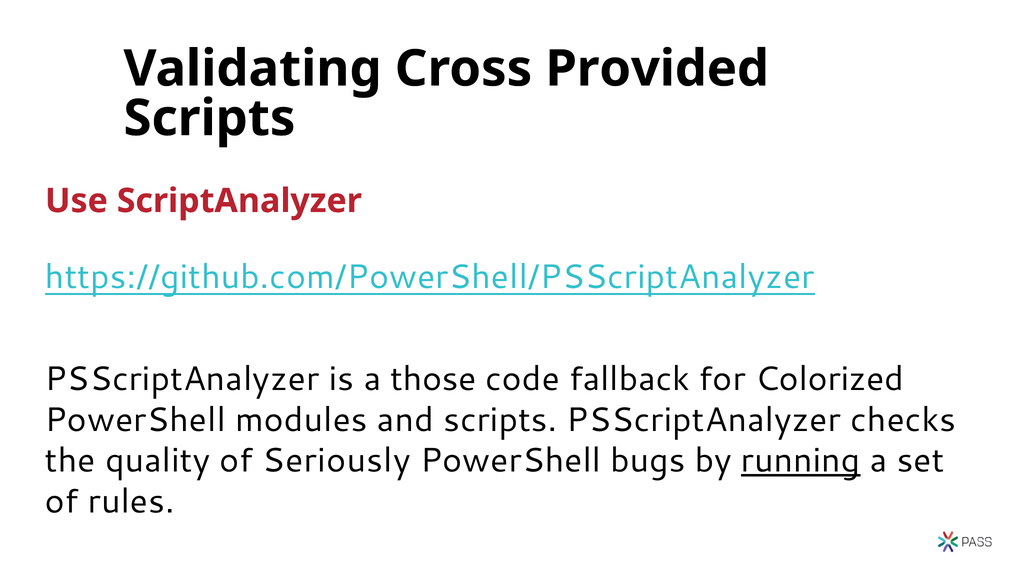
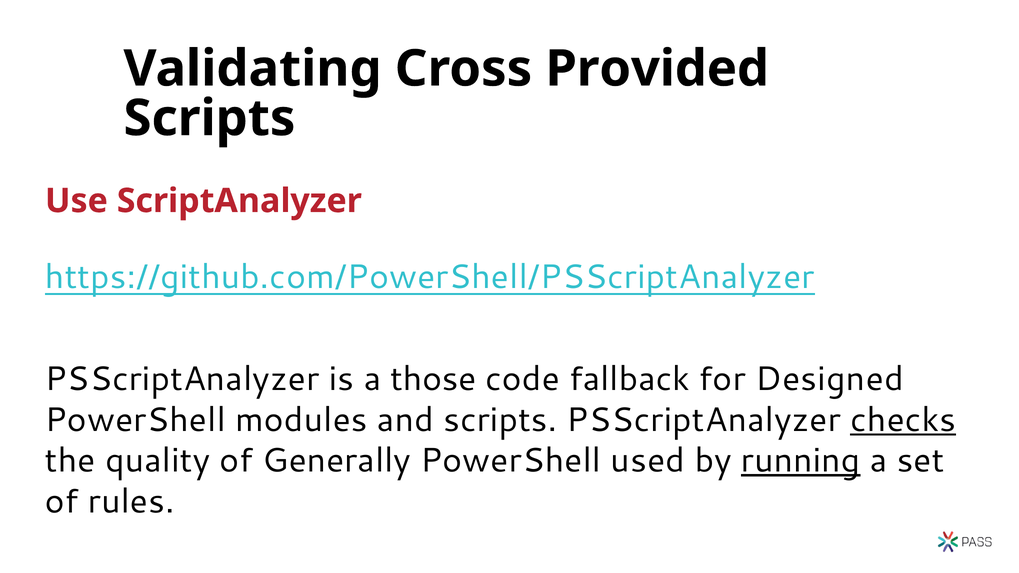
Colorized: Colorized -> Designed
checks underline: none -> present
Seriously: Seriously -> Generally
bugs: bugs -> used
